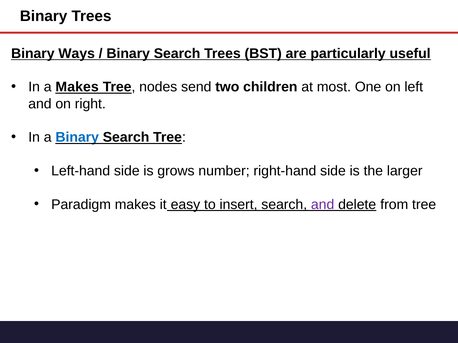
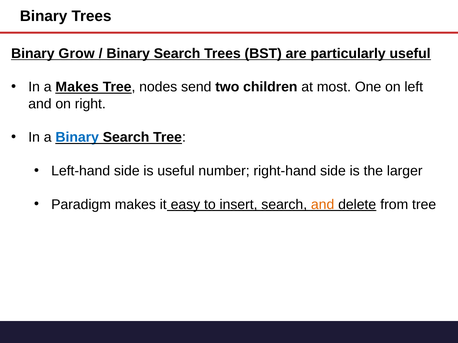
Ways: Ways -> Grow
is grows: grows -> useful
and at (323, 205) colour: purple -> orange
